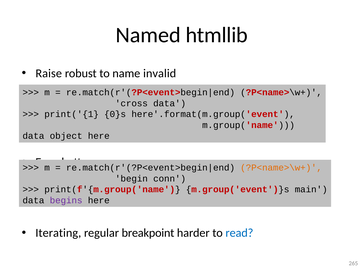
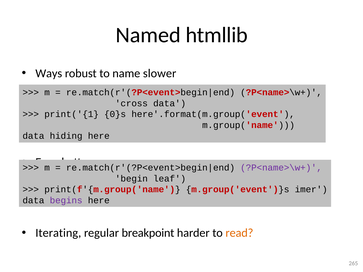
Raise: Raise -> Ways
invalid: invalid -> slower
object: object -> hiding
?P<name>\w+ at (281, 168) colour: orange -> purple
conn: conn -> leaf
main: main -> imer
read colour: blue -> orange
